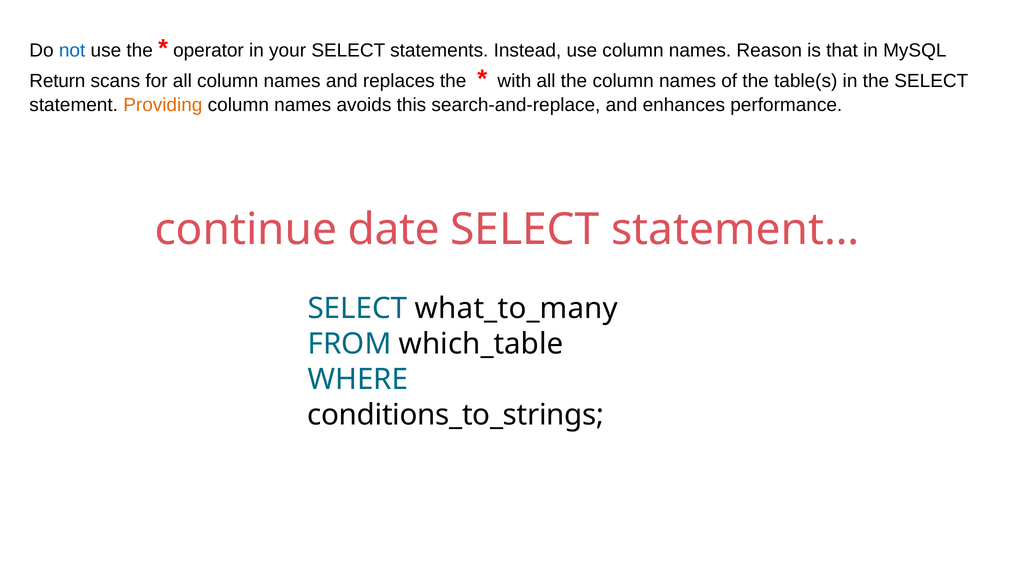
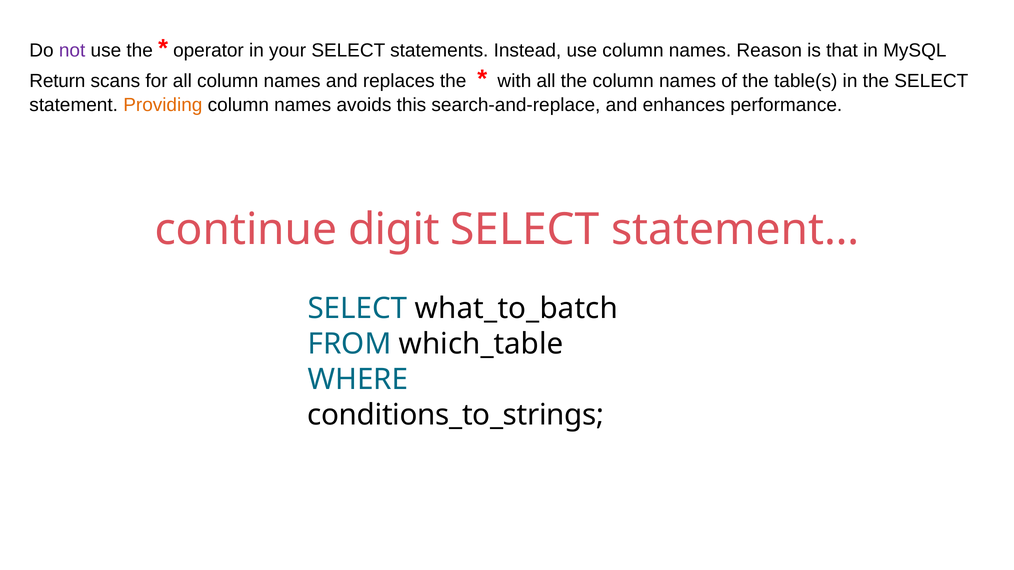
not colour: blue -> purple
date: date -> digit
what_to_many: what_to_many -> what_to_batch
